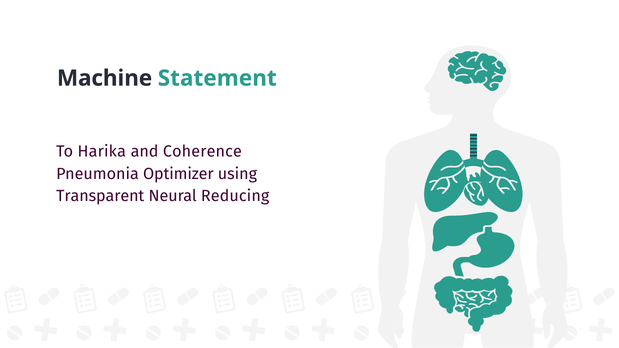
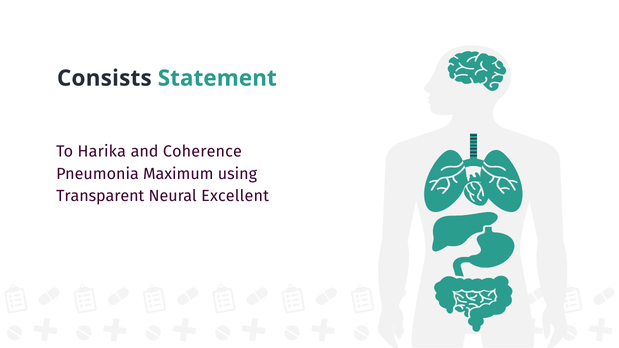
Machine: Machine -> Consists
Optimizer: Optimizer -> Maximum
Reducing: Reducing -> Excellent
